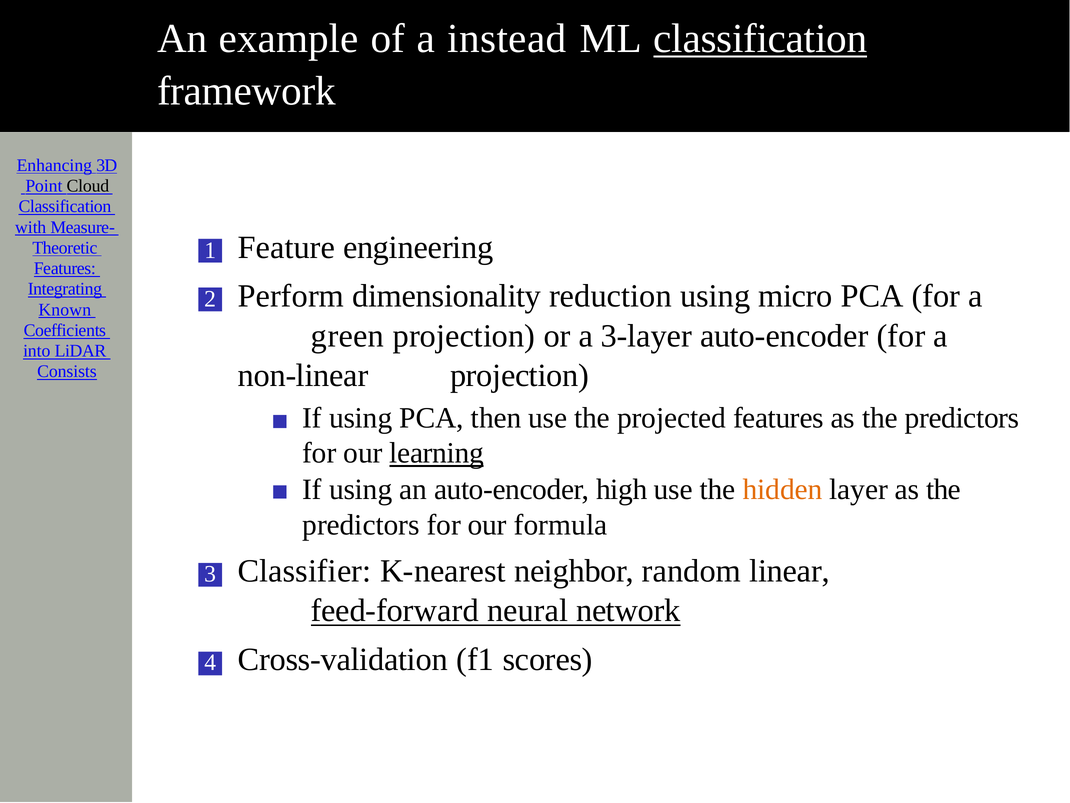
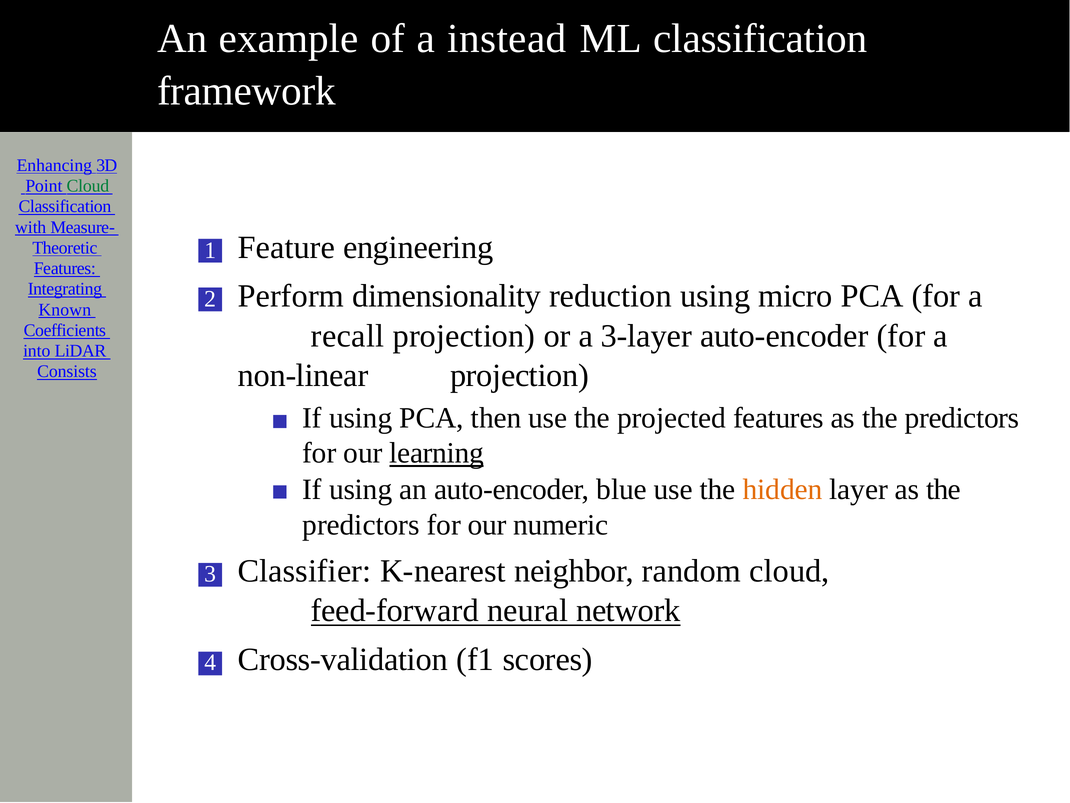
classification at (760, 39) underline: present -> none
Cloud at (88, 186) colour: black -> green
green: green -> recall
high: high -> blue
formula: formula -> numeric
random linear: linear -> cloud
